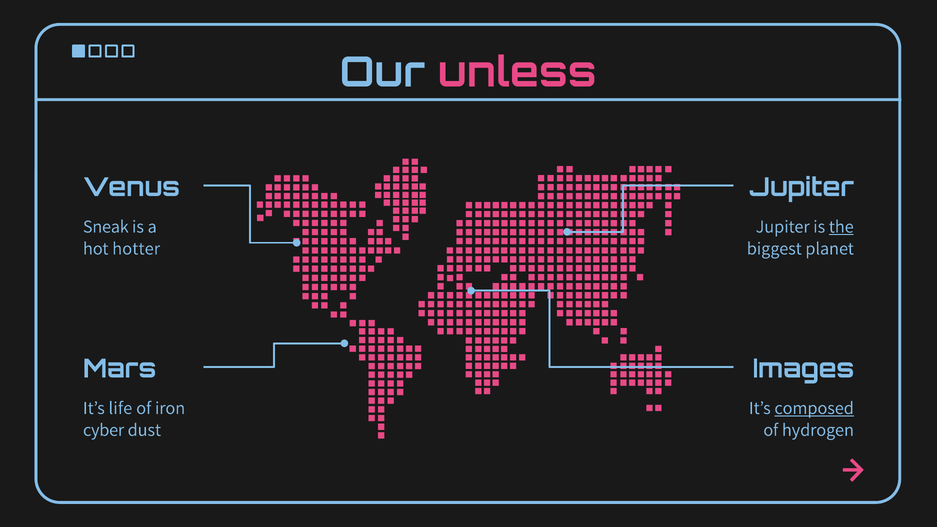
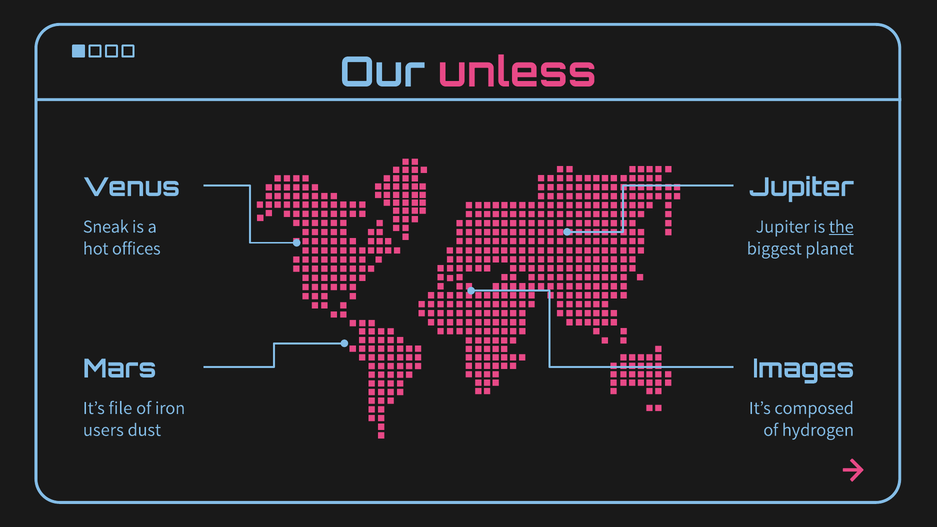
hotter: hotter -> offices
life: life -> file
composed underline: present -> none
cyber: cyber -> users
